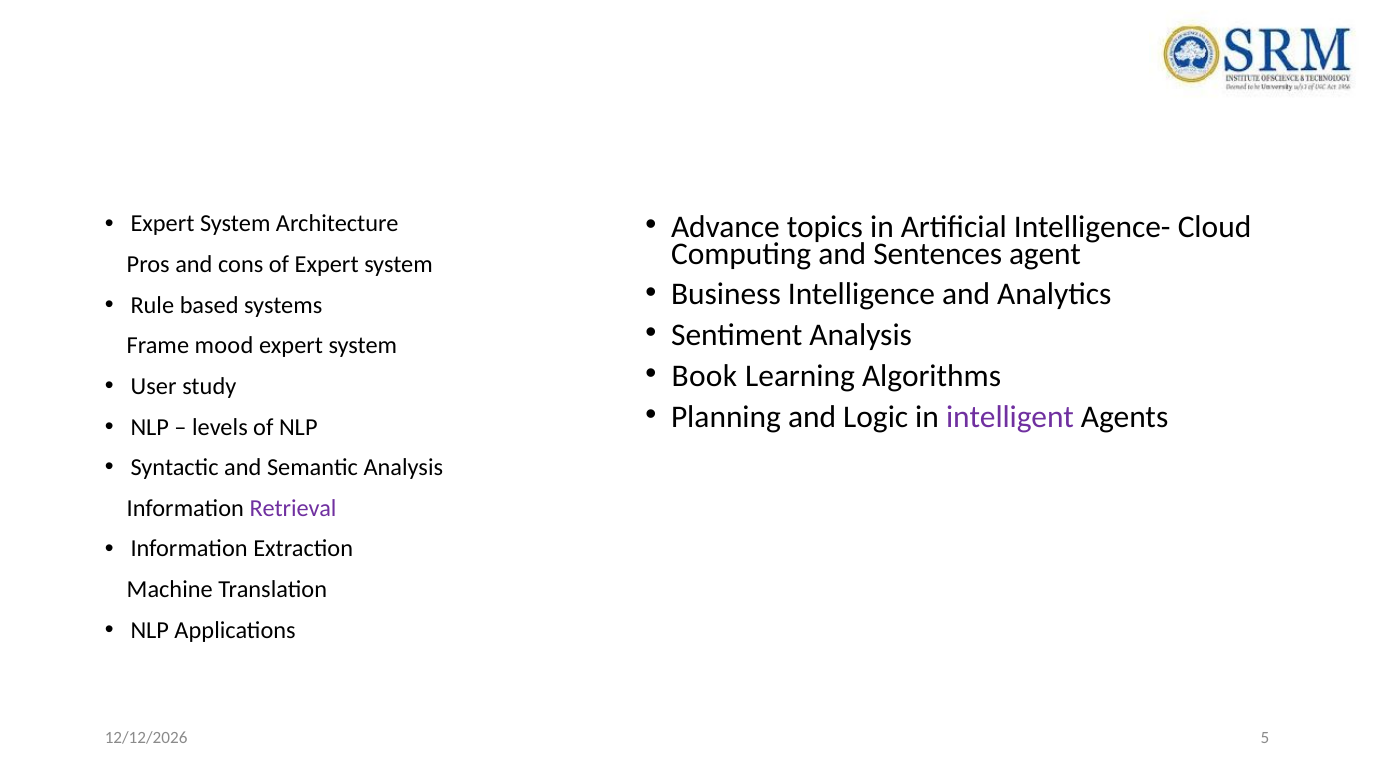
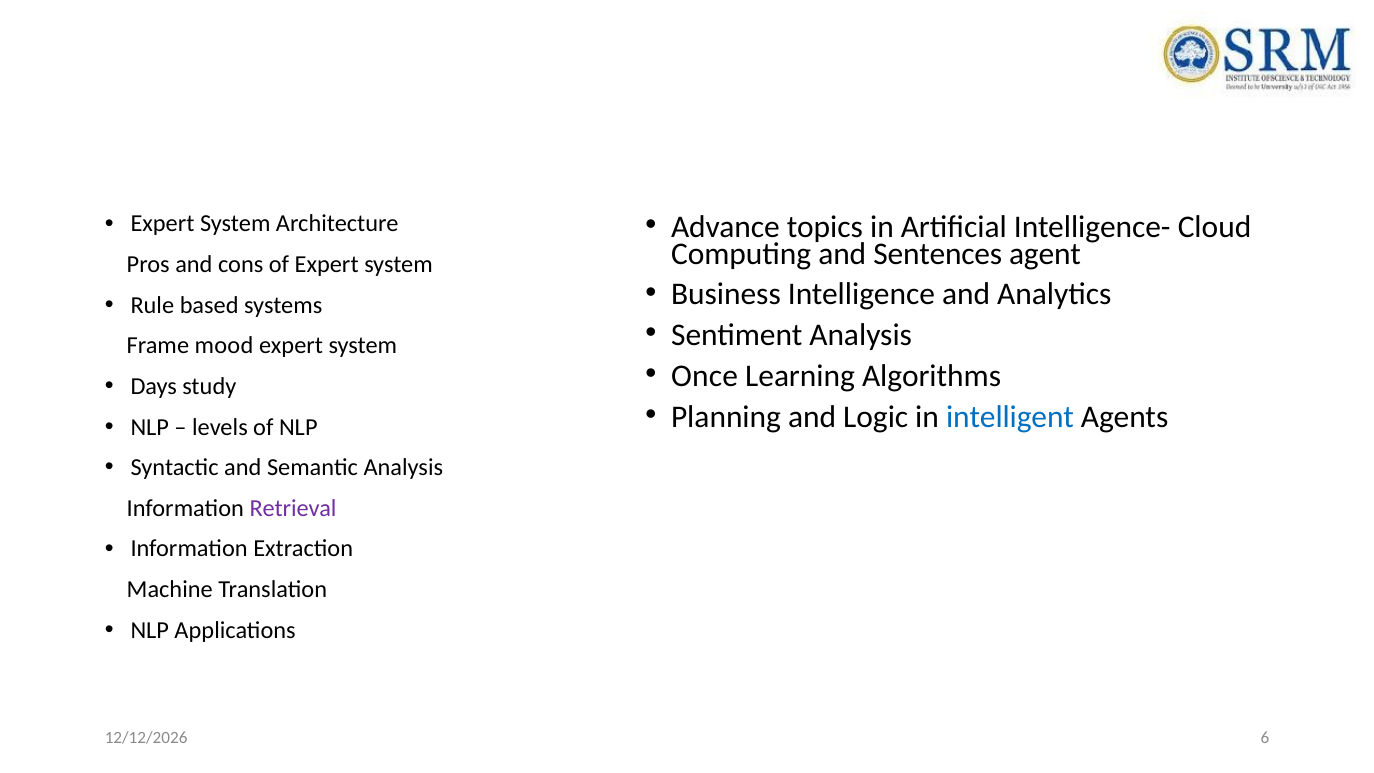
Book: Book -> Once
User: User -> Days
intelligent colour: purple -> blue
5: 5 -> 6
